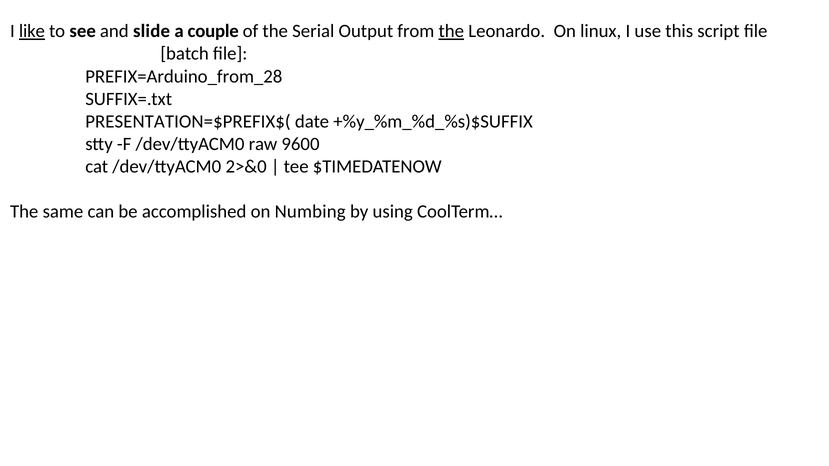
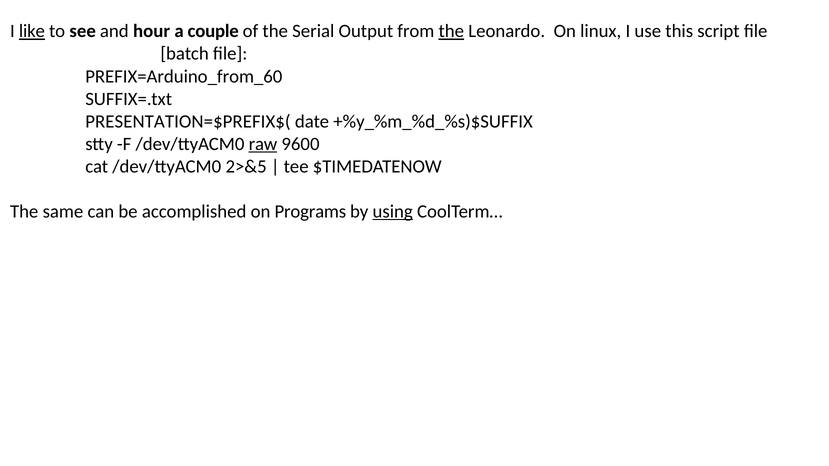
slide: slide -> hour
PREFIX=Arduino_from_28: PREFIX=Arduino_from_28 -> PREFIX=Arduino_from_60
raw underline: none -> present
2>&0: 2>&0 -> 2>&5
Numbing: Numbing -> Programs
using underline: none -> present
